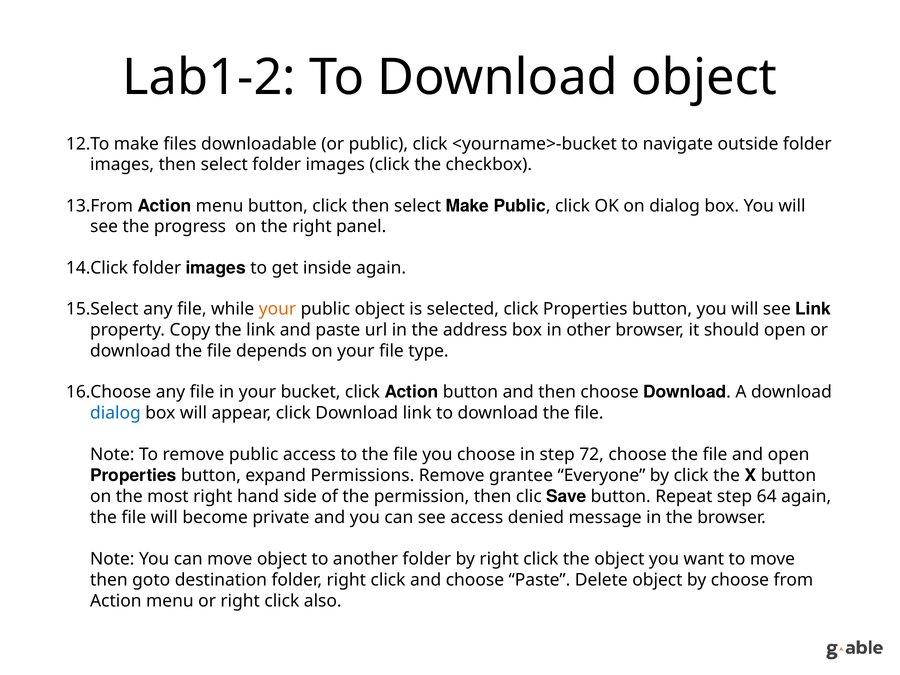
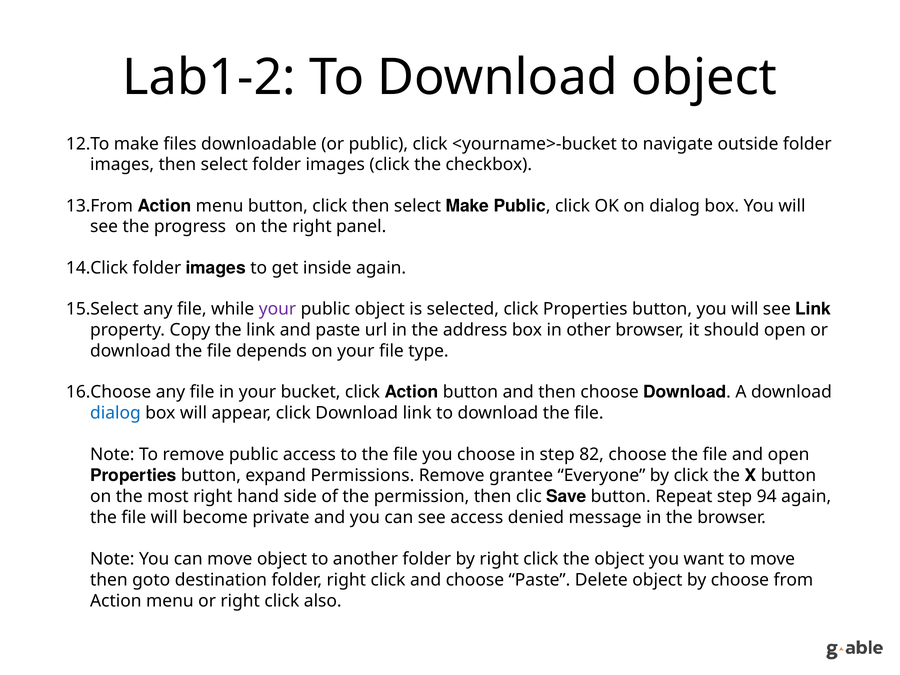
your at (277, 309) colour: orange -> purple
72: 72 -> 82
64: 64 -> 94
